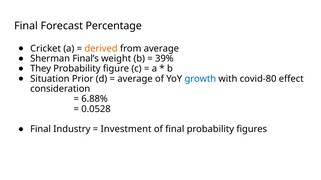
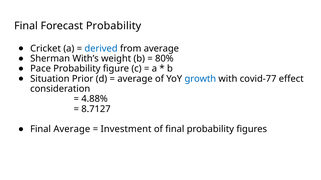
Forecast Percentage: Percentage -> Probability
derived colour: orange -> blue
Final’s: Final’s -> With’s
39%: 39% -> 80%
They: They -> Pace
covid-80: covid-80 -> covid-77
6.88%: 6.88% -> 4.88%
0.0528: 0.0528 -> 8.7127
Final Industry: Industry -> Average
